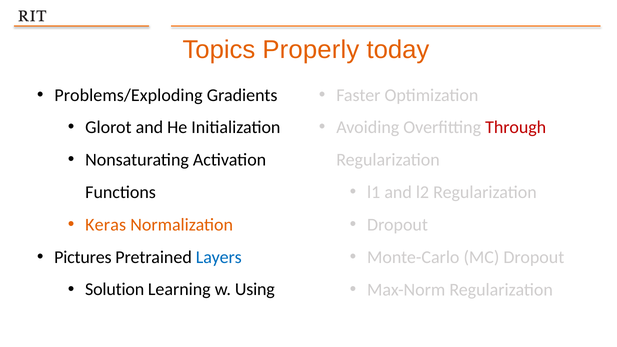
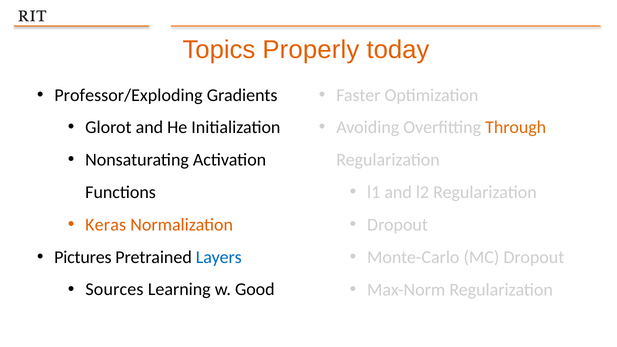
Problems/Exploding: Problems/Exploding -> Professor/Exploding
Through colour: red -> orange
Solution: Solution -> Sources
Using: Using -> Good
